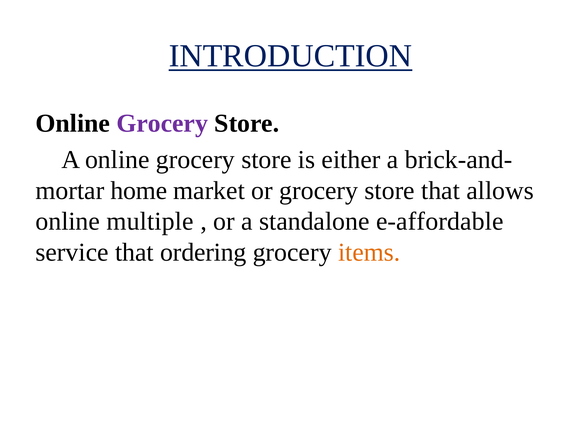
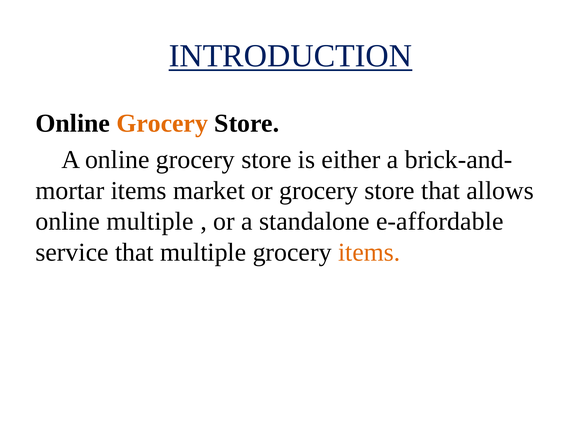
Grocery at (162, 124) colour: purple -> orange
home at (139, 191): home -> items
that ordering: ordering -> multiple
